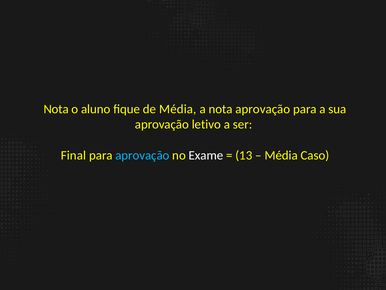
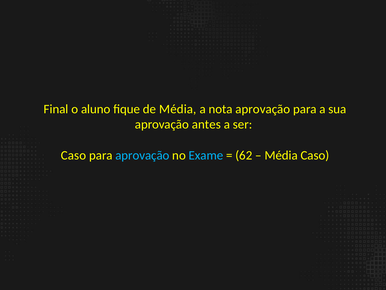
Nota at (56, 109): Nota -> Final
letivo: letivo -> antes
Final at (73, 155): Final -> Caso
Exame colour: white -> light blue
13: 13 -> 62
